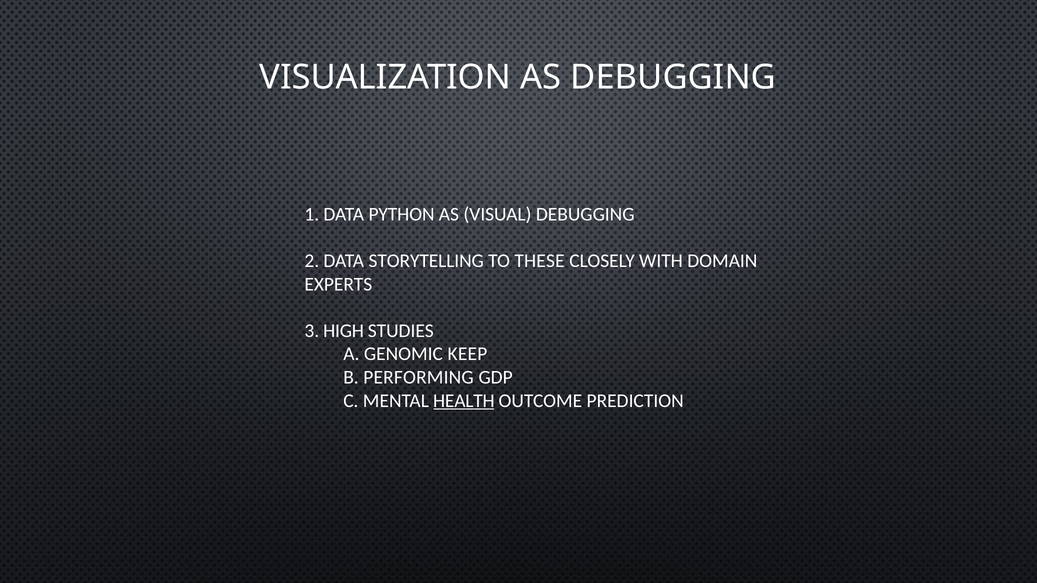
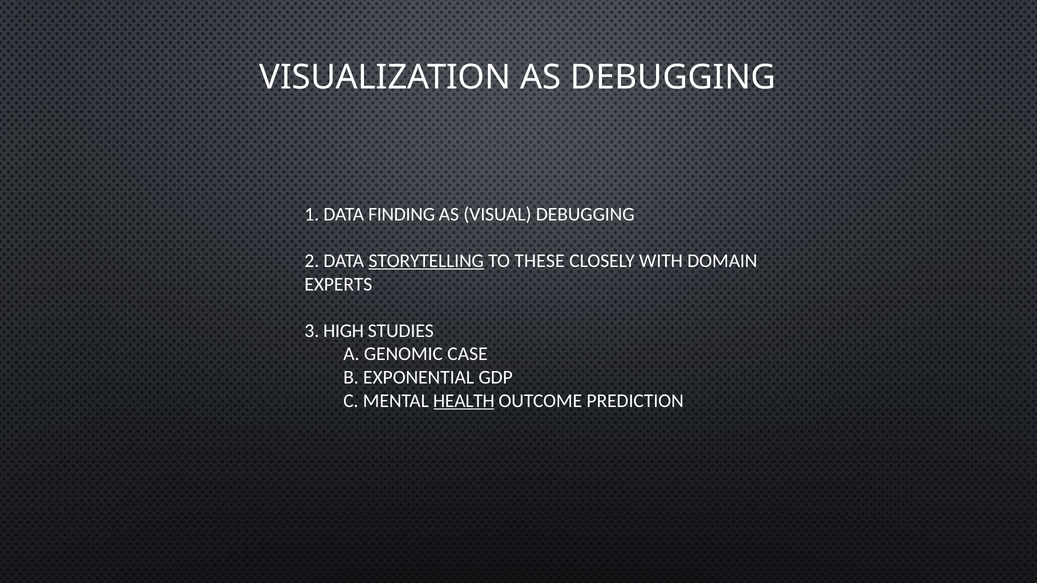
PYTHON: PYTHON -> FINDING
STORYTELLING underline: none -> present
KEEP: KEEP -> CASE
PERFORMING: PERFORMING -> EXPONENTIAL
